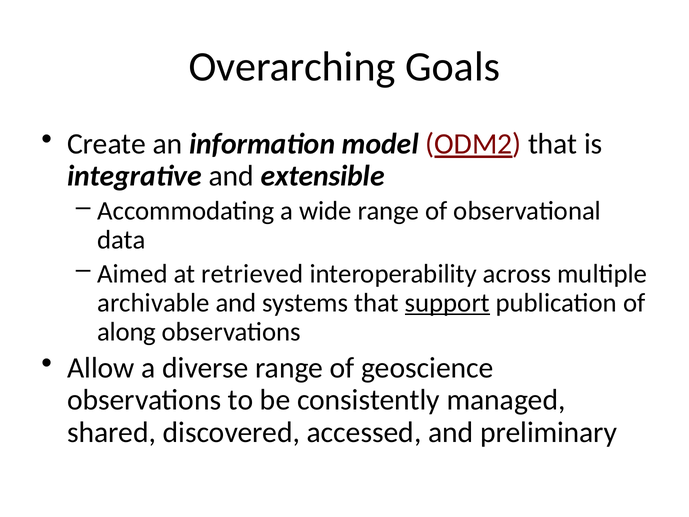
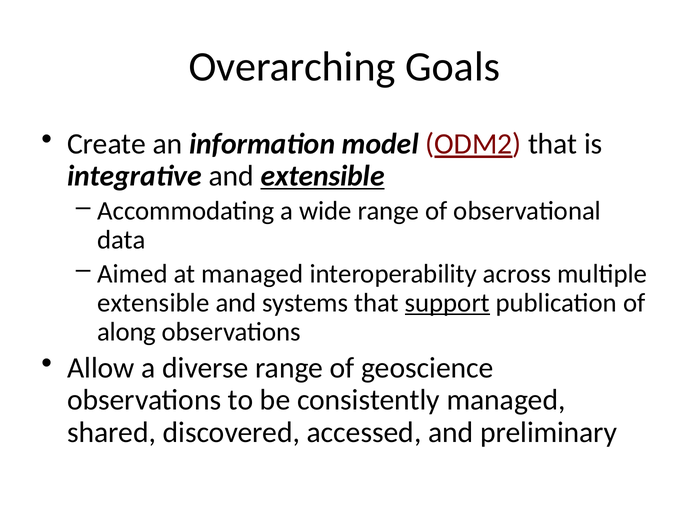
extensible at (323, 176) underline: none -> present
at retrieved: retrieved -> managed
archivable at (153, 303): archivable -> extensible
